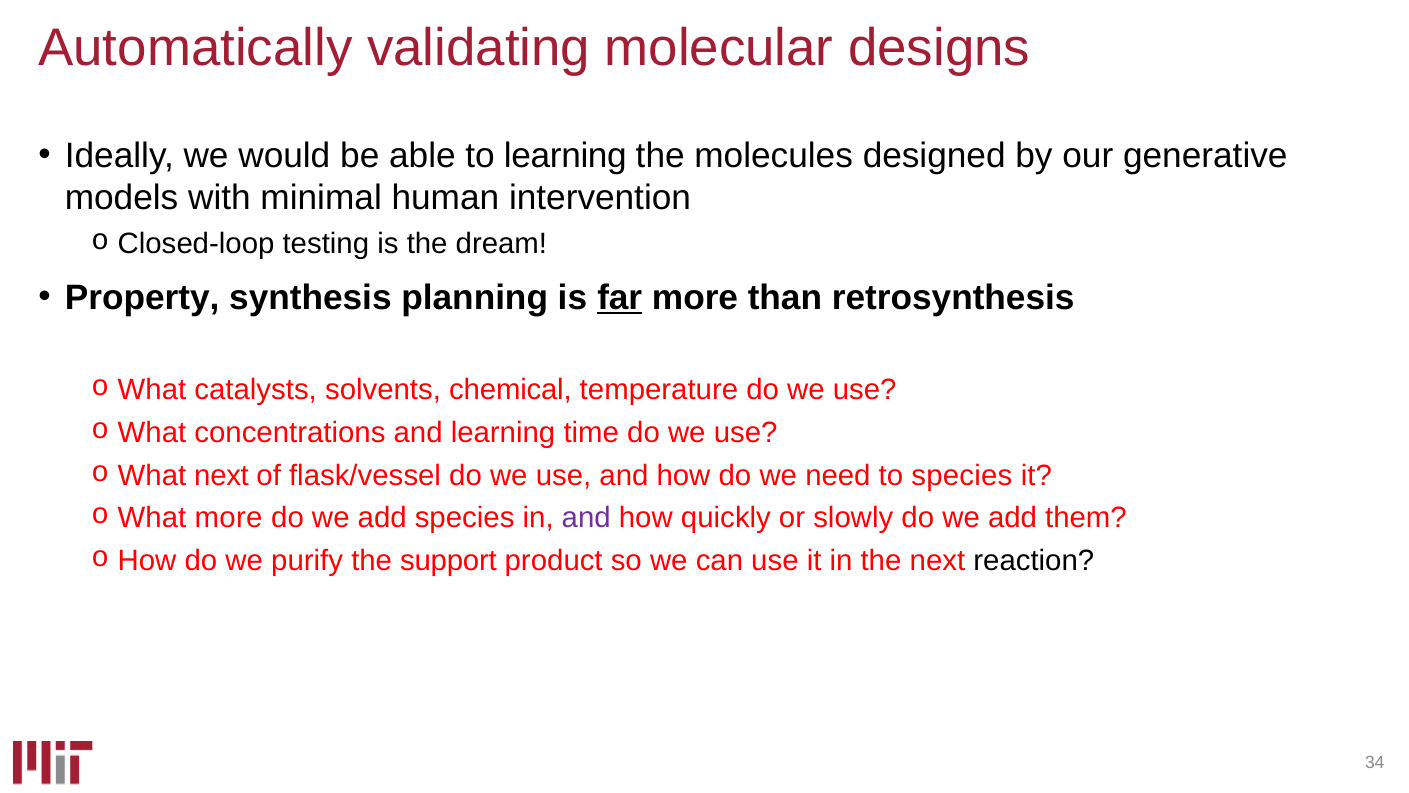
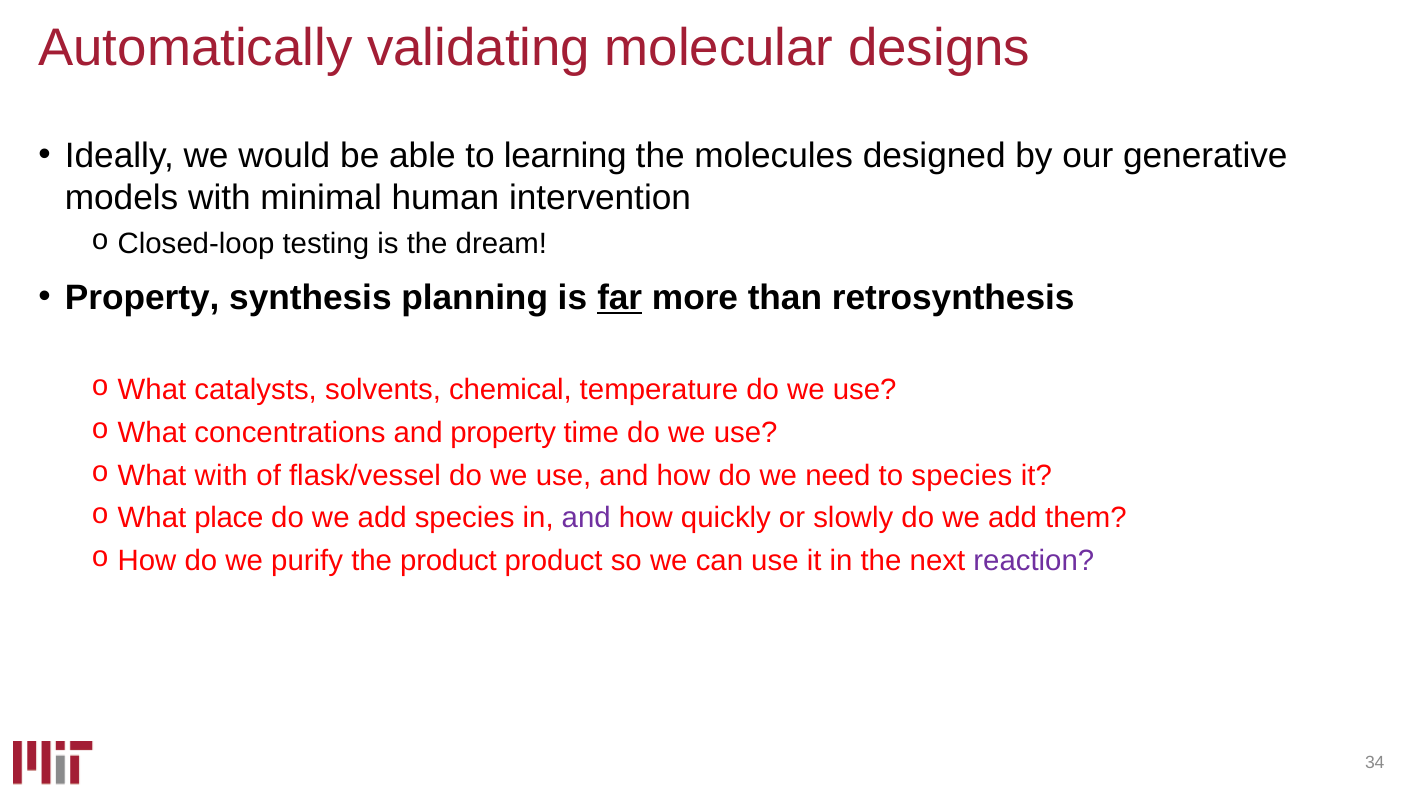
and learning: learning -> property
What next: next -> with
What more: more -> place
the support: support -> product
reaction colour: black -> purple
